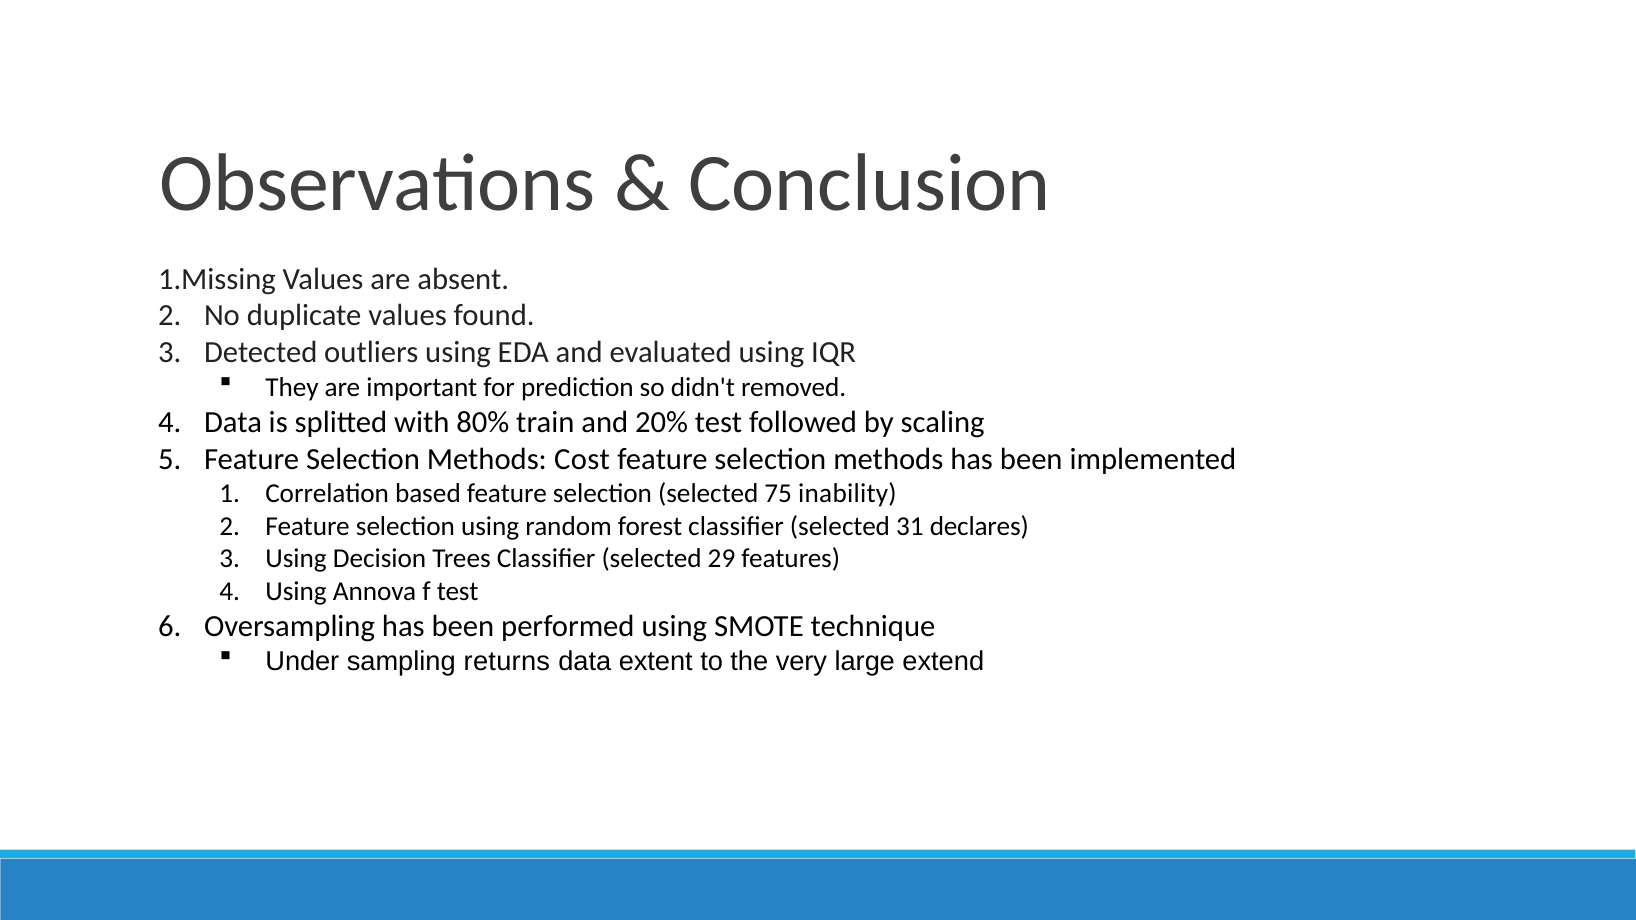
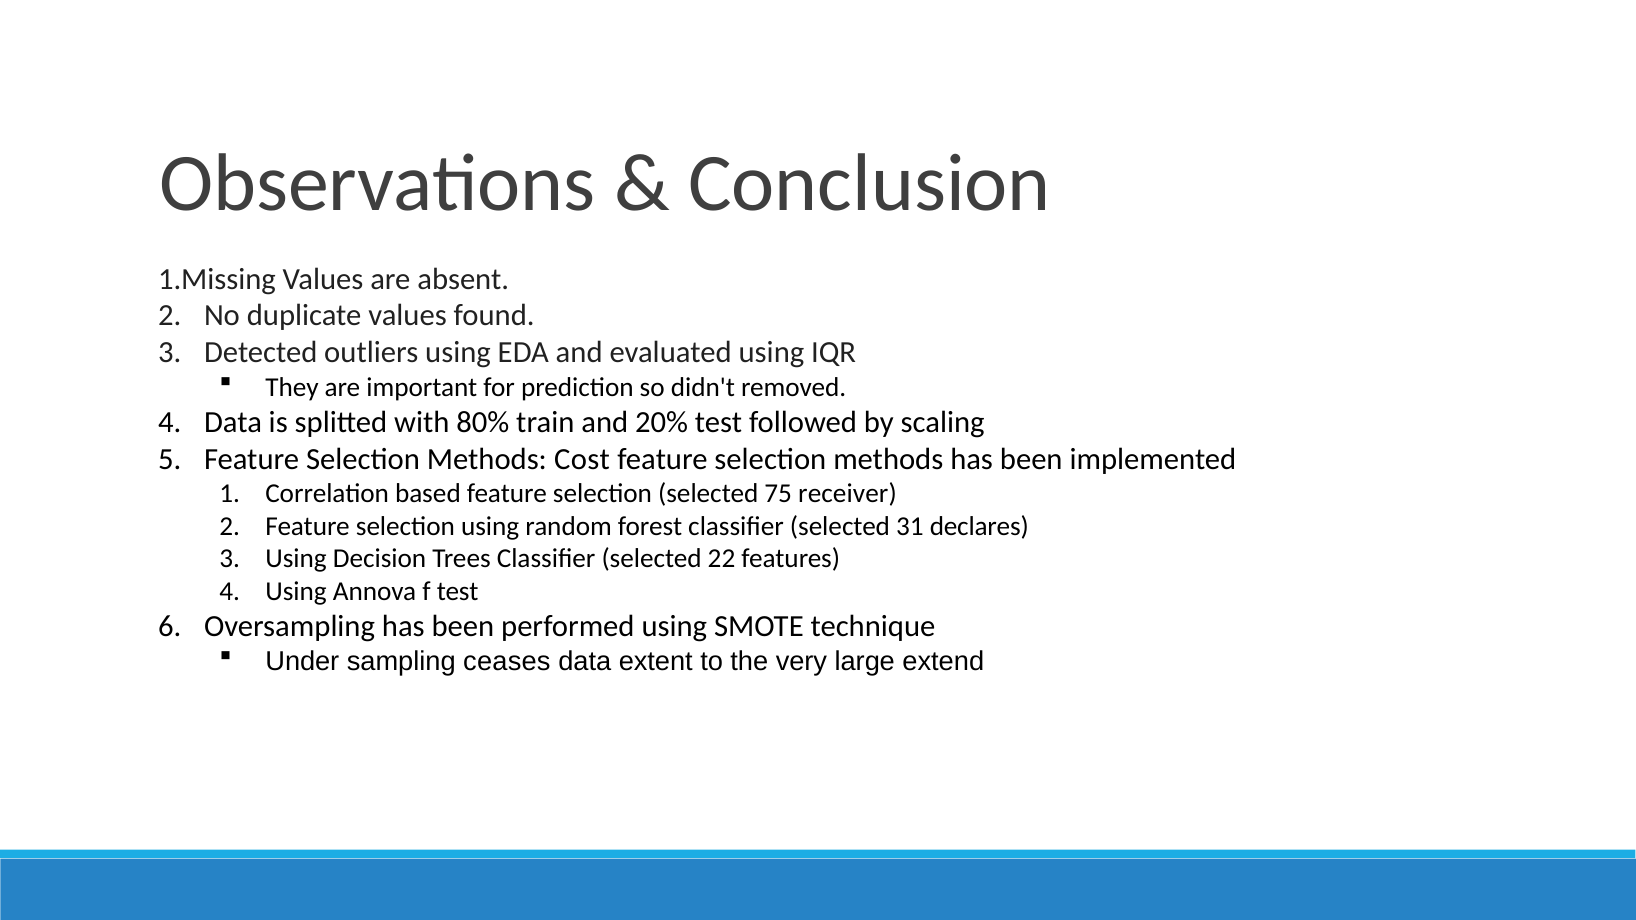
inability: inability -> receiver
29: 29 -> 22
returns: returns -> ceases
